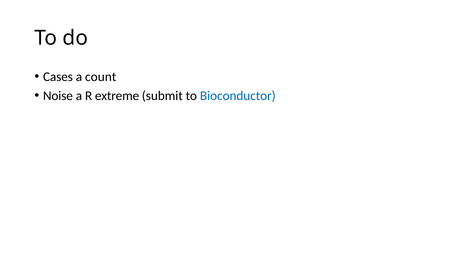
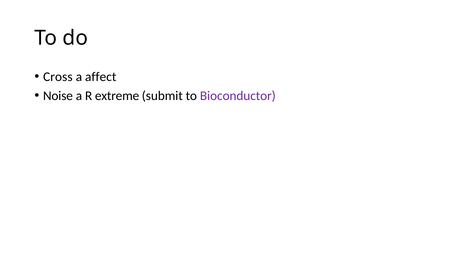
Cases: Cases -> Cross
count: count -> affect
Bioconductor colour: blue -> purple
